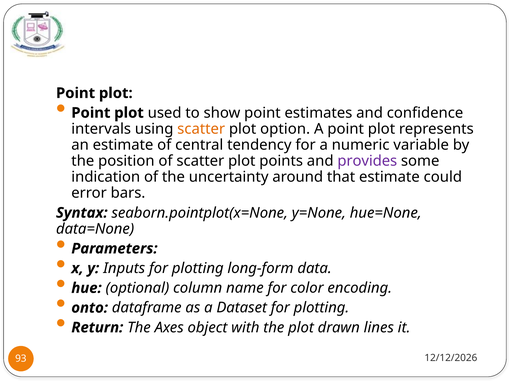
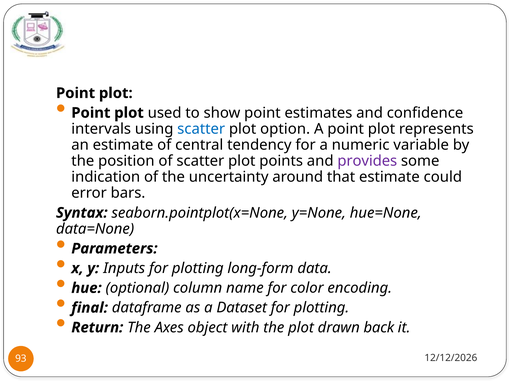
scatter at (201, 129) colour: orange -> blue
onto: onto -> final
lines: lines -> back
